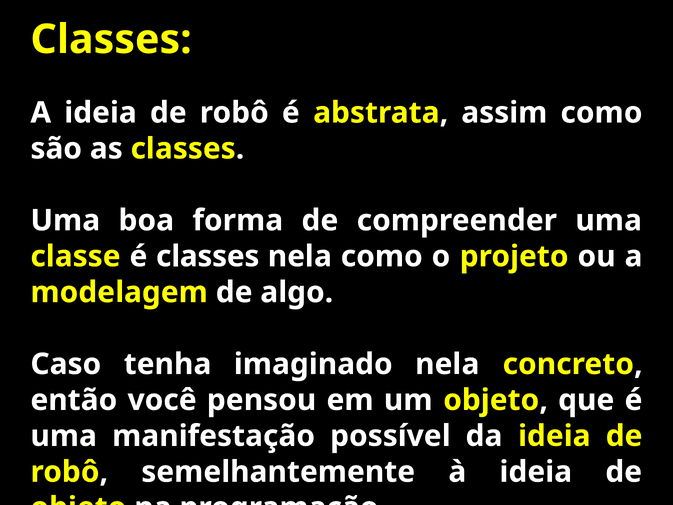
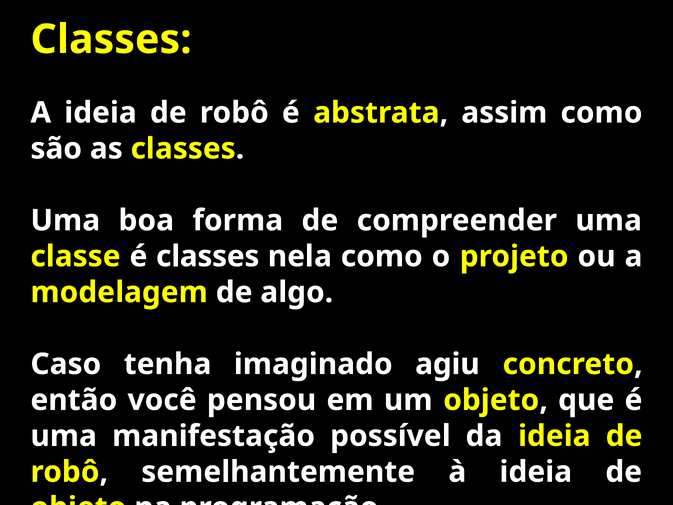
imaginado nela: nela -> agiu
